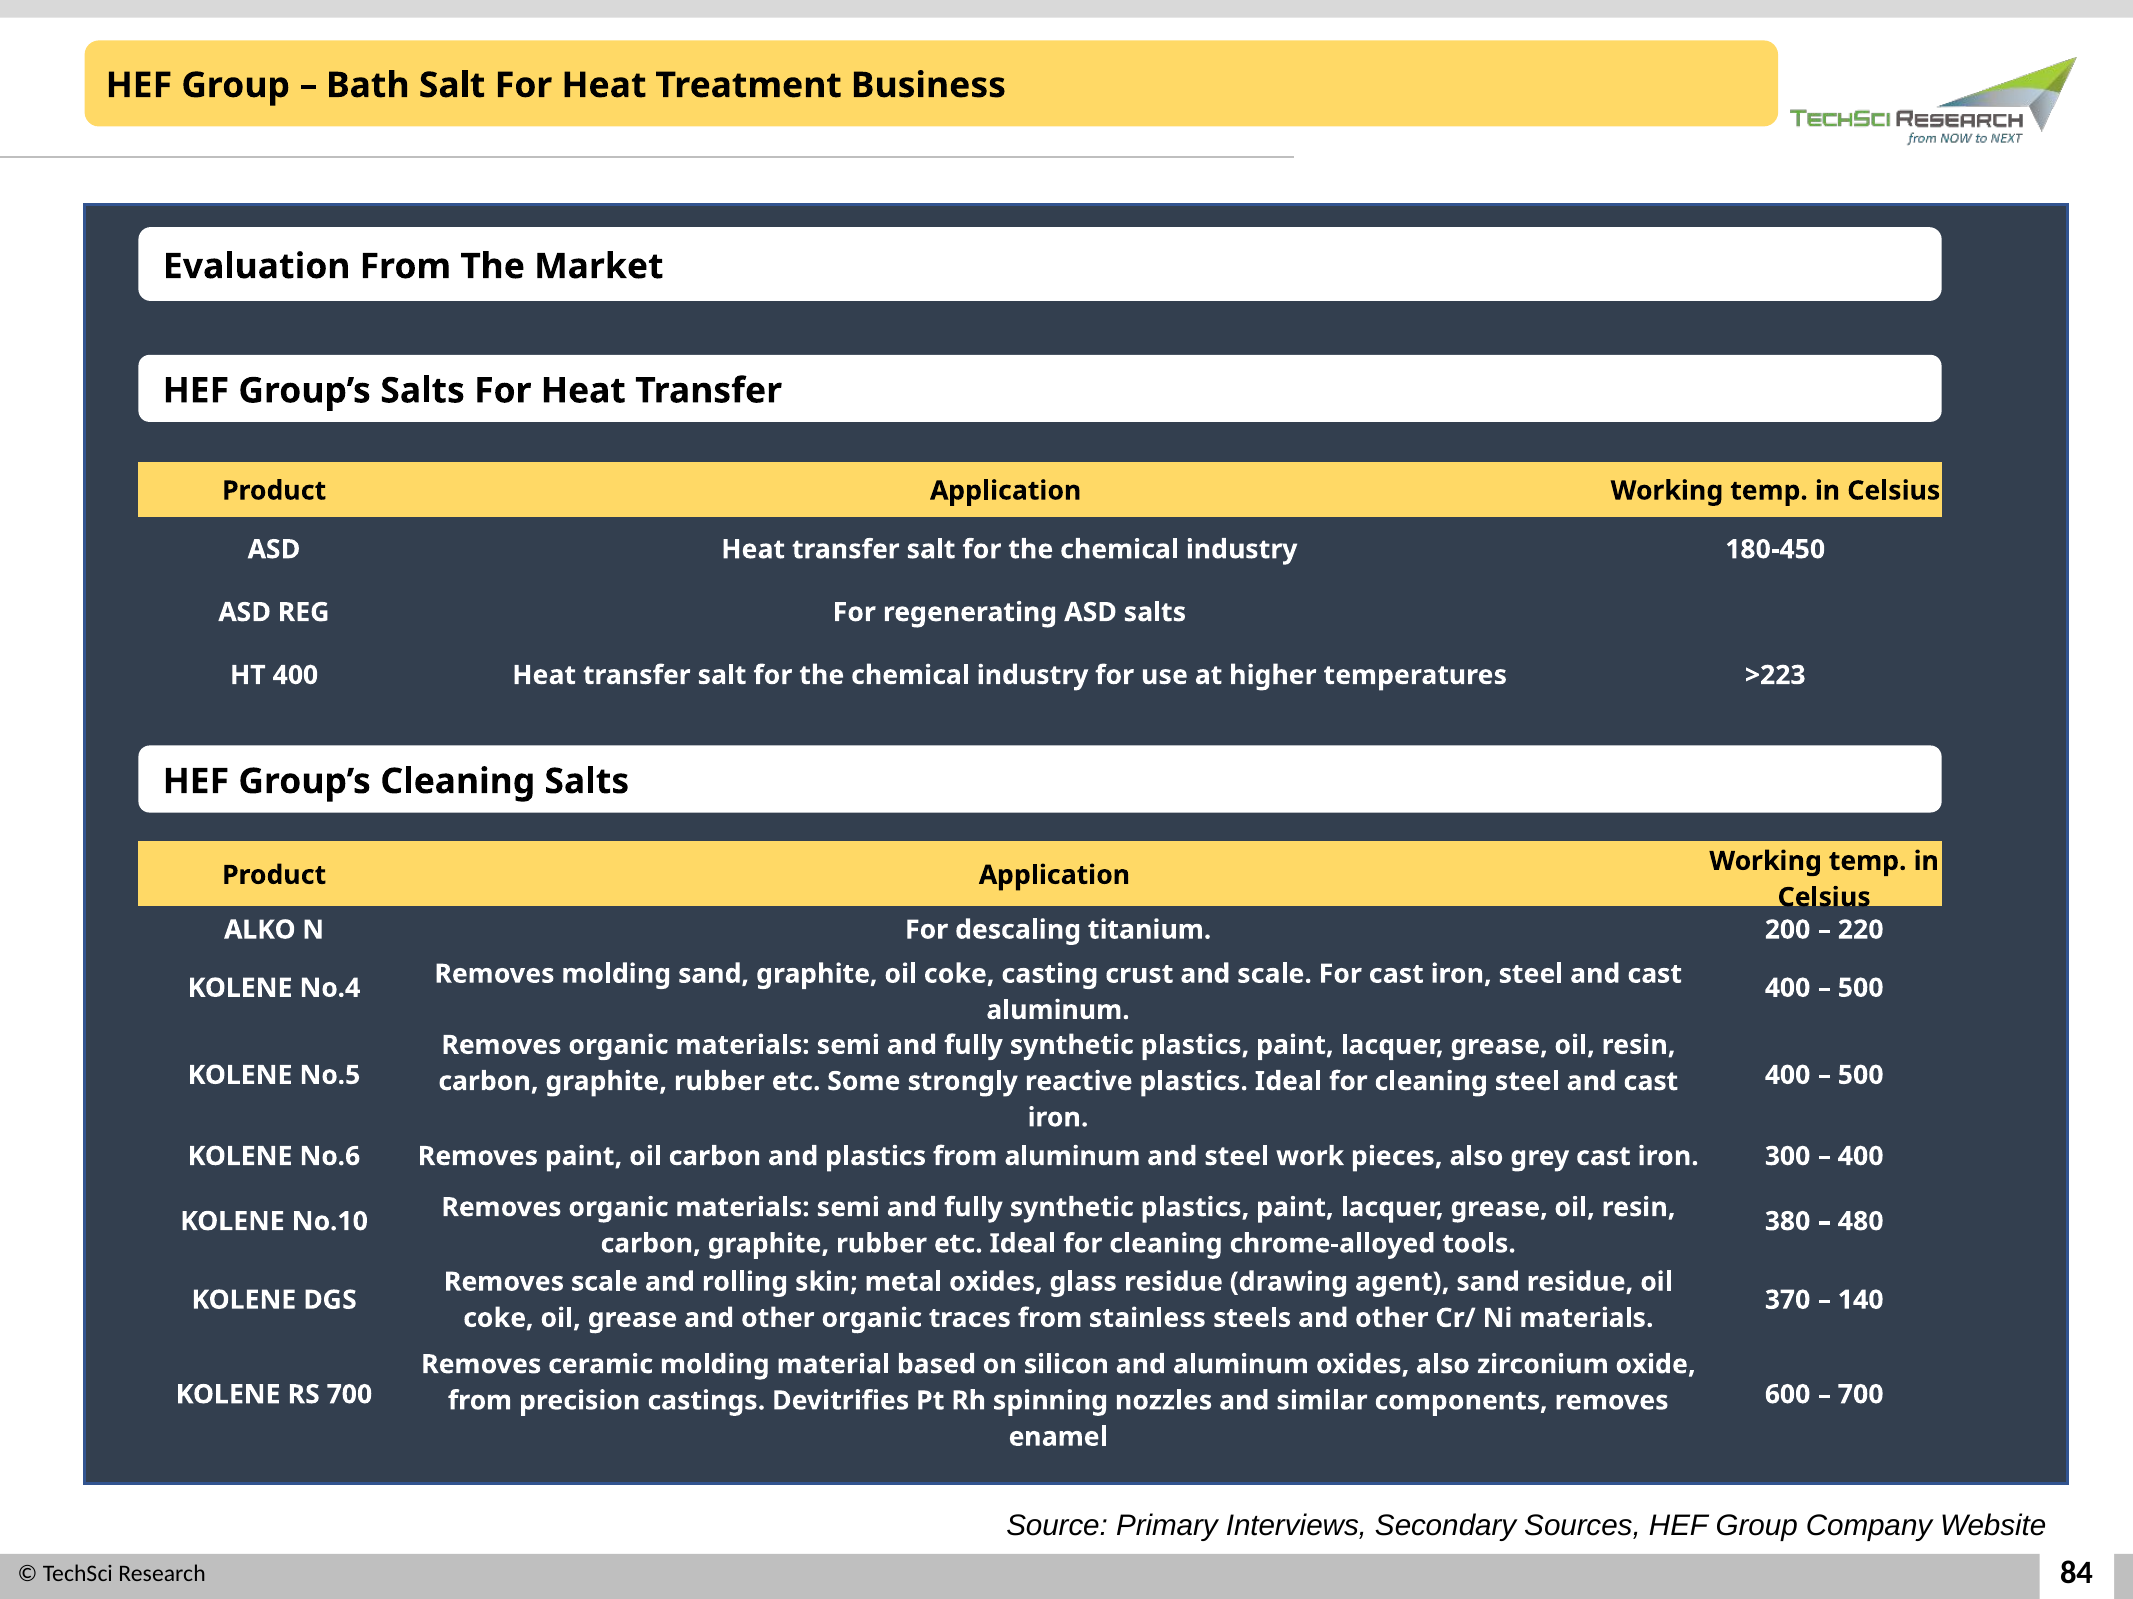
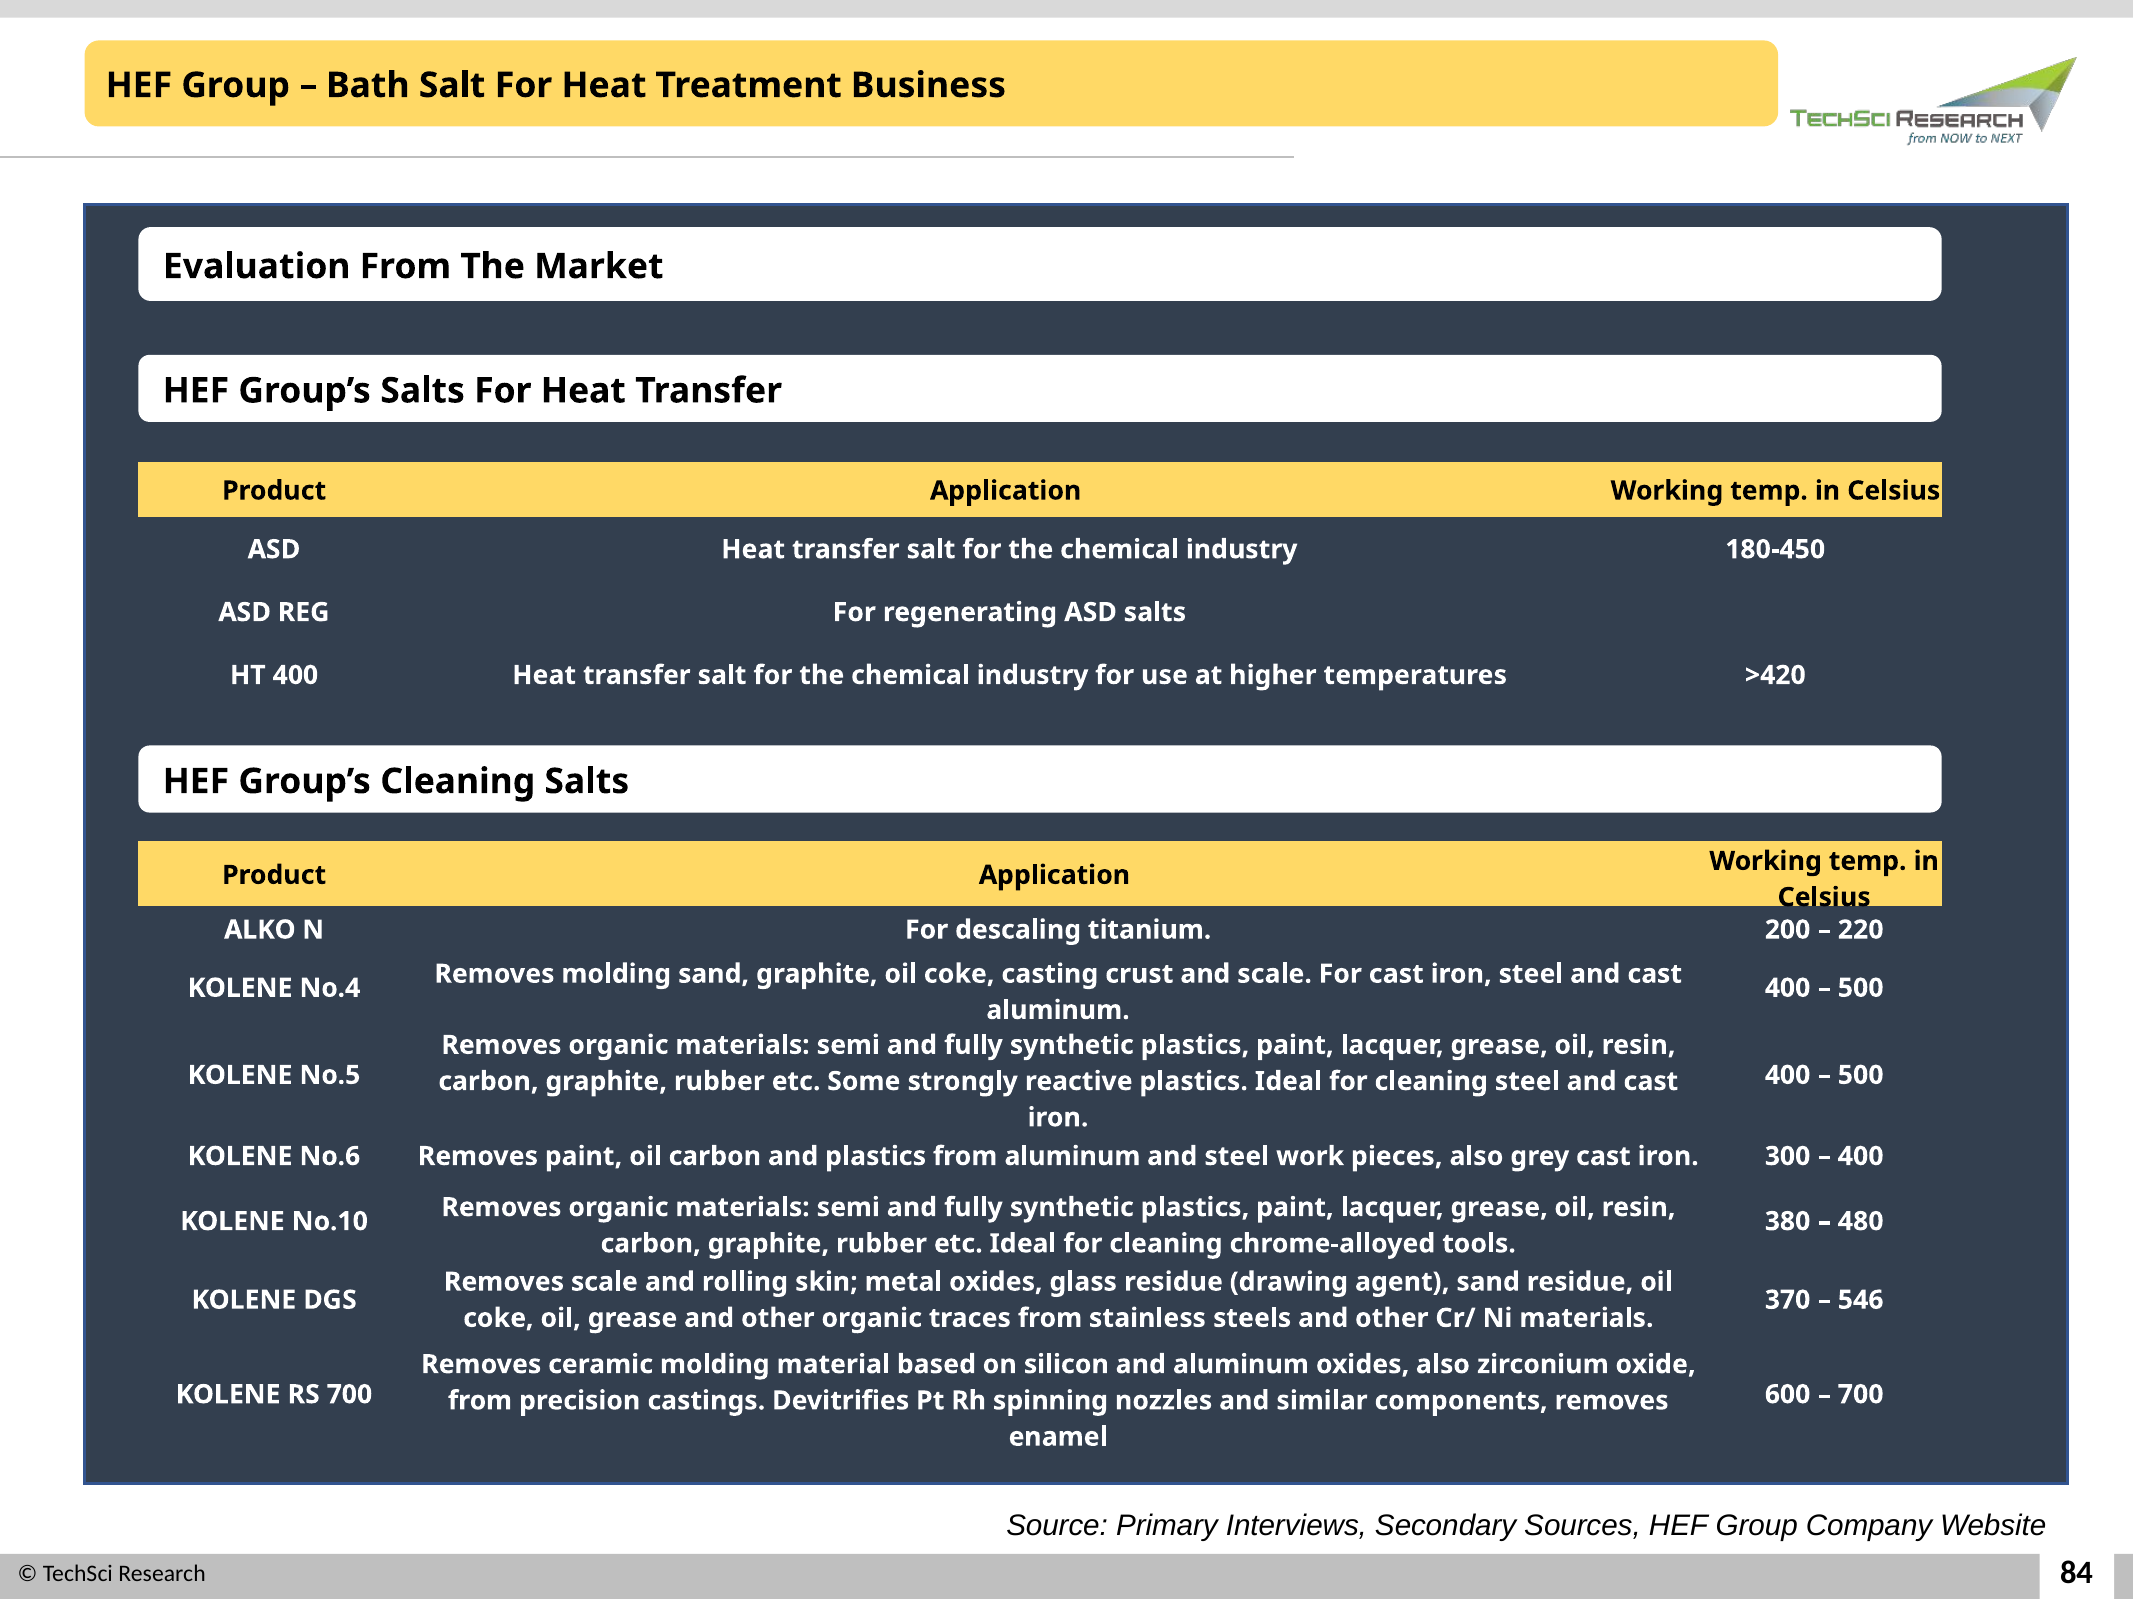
>223: >223 -> >420
140: 140 -> 546
